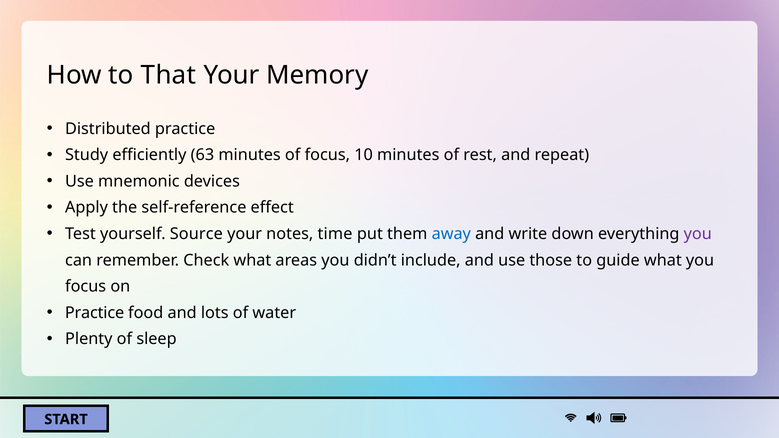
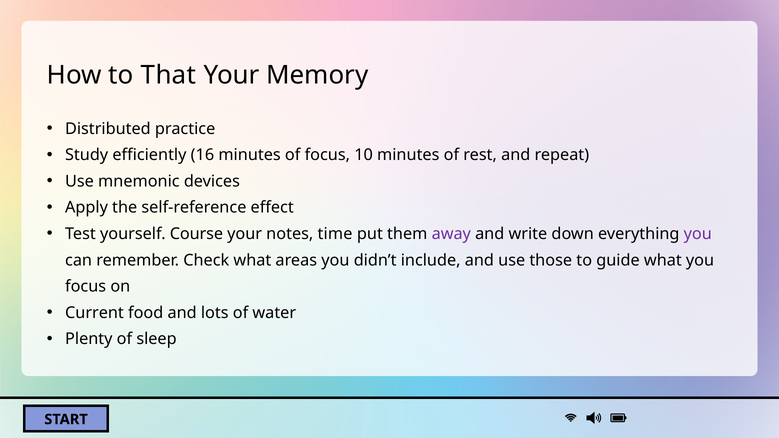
63: 63 -> 16
Source: Source -> Course
away colour: blue -> purple
Practice at (95, 313): Practice -> Current
